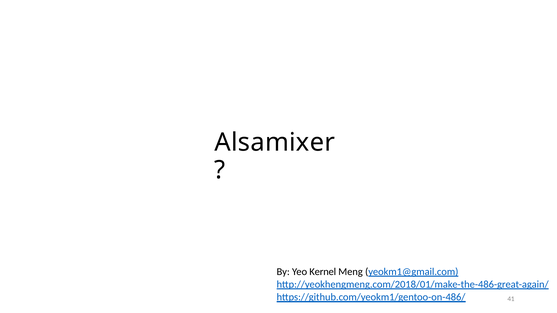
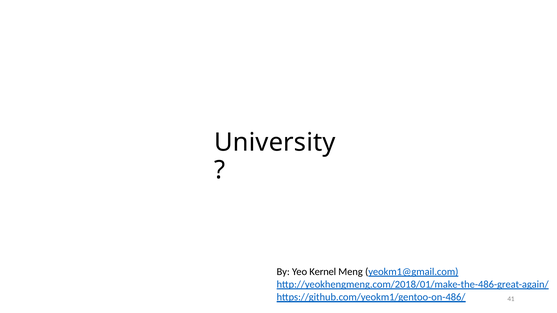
Alsamixer: Alsamixer -> University
